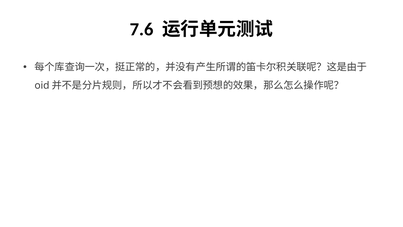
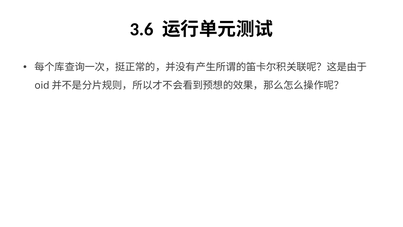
7.6: 7.6 -> 3.6
